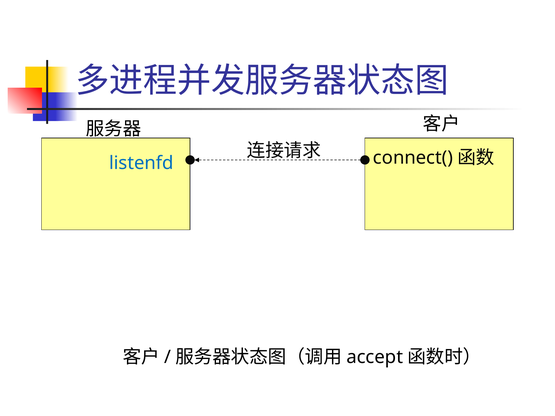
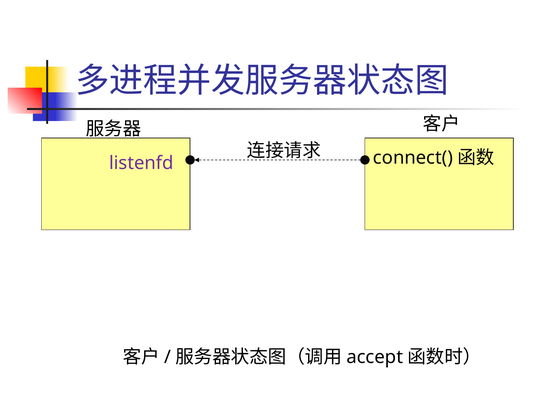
listenfd colour: blue -> purple
